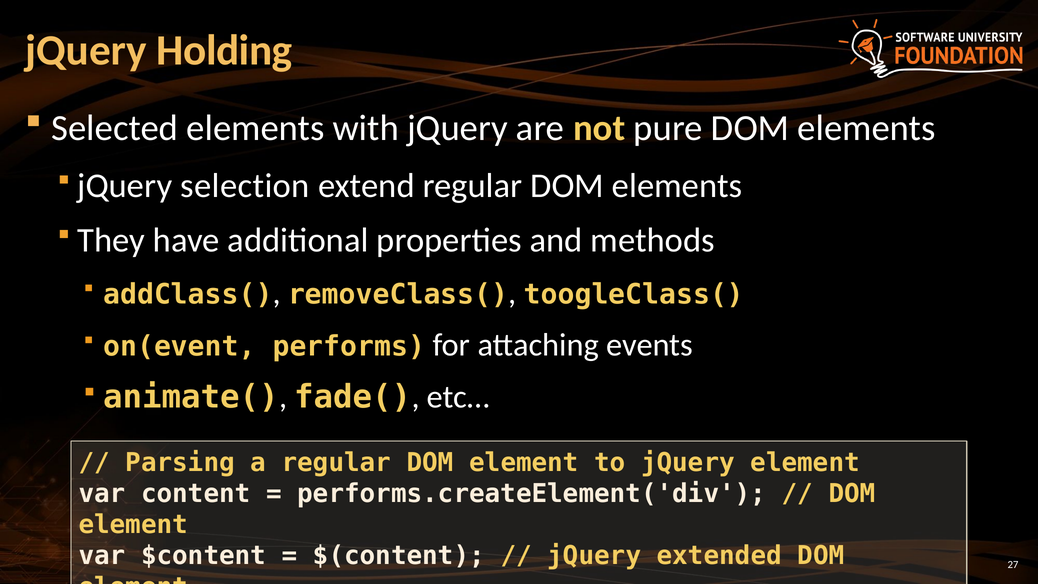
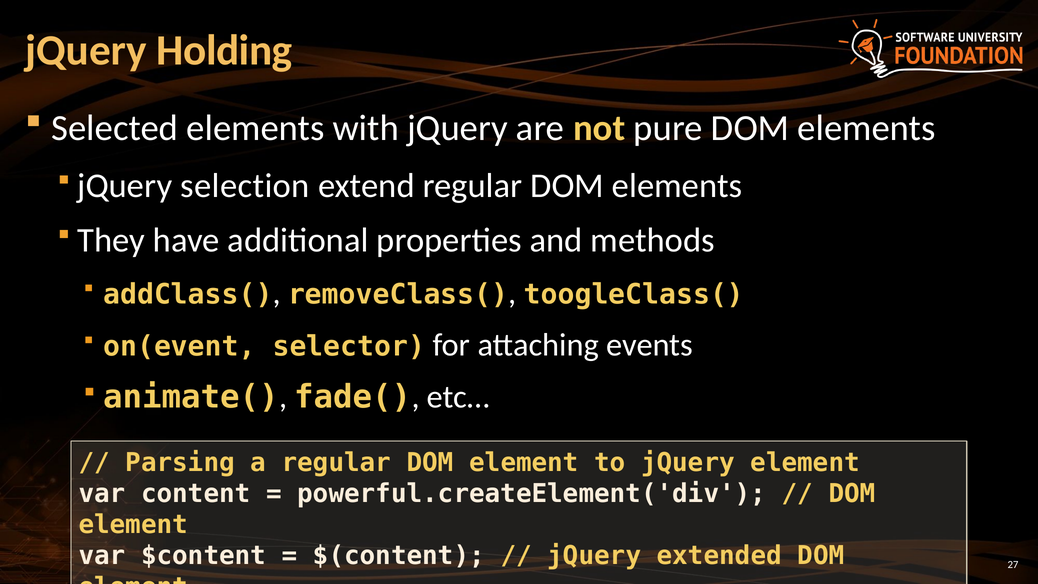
performs: performs -> selector
performs.createElement('div: performs.createElement('div -> powerful.createElement('div
